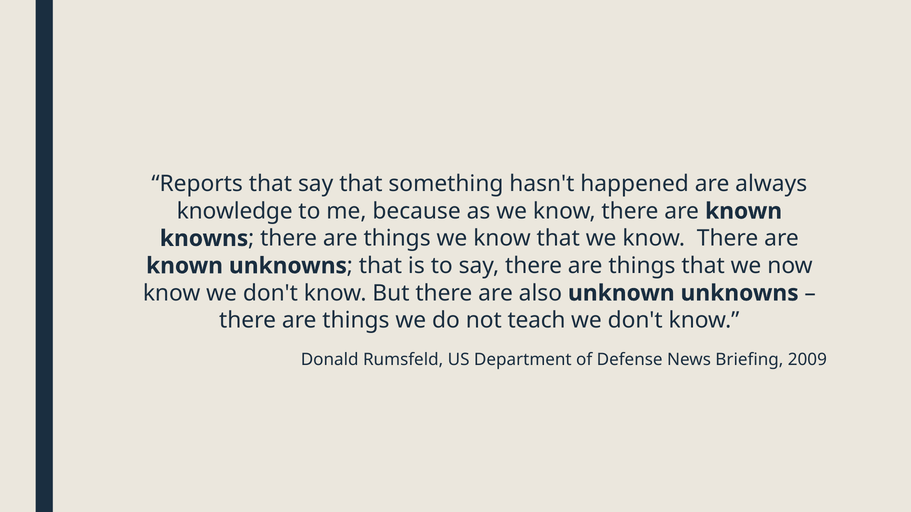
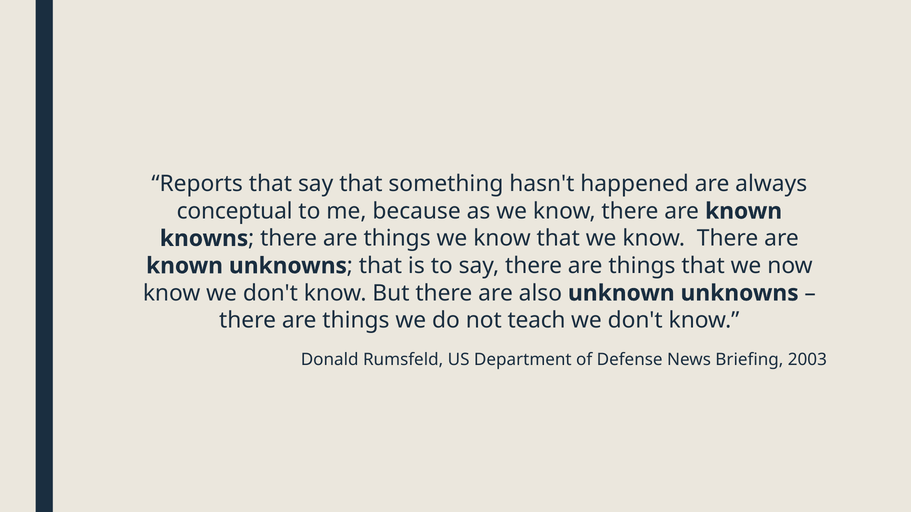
knowledge: knowledge -> conceptual
2009: 2009 -> 2003
